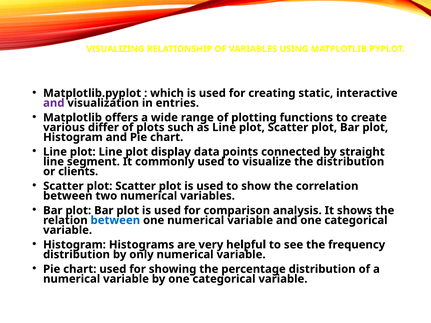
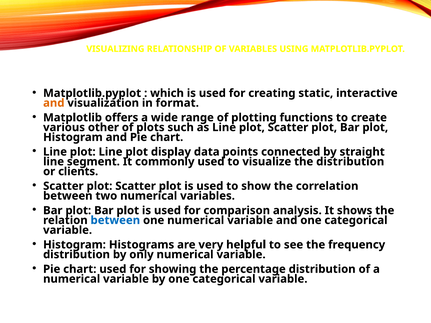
and at (54, 103) colour: purple -> orange
entries: entries -> format
differ: differ -> other
